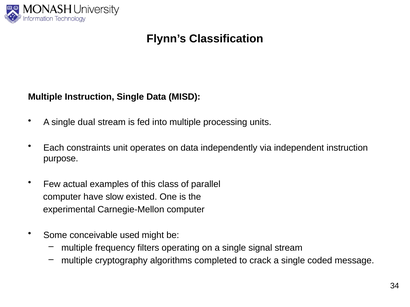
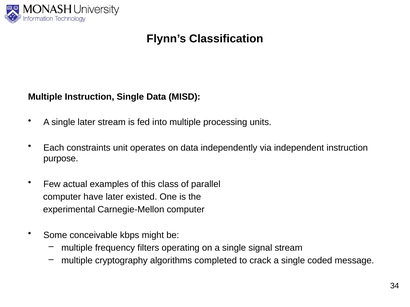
single dual: dual -> later
have slow: slow -> later
used: used -> kbps
